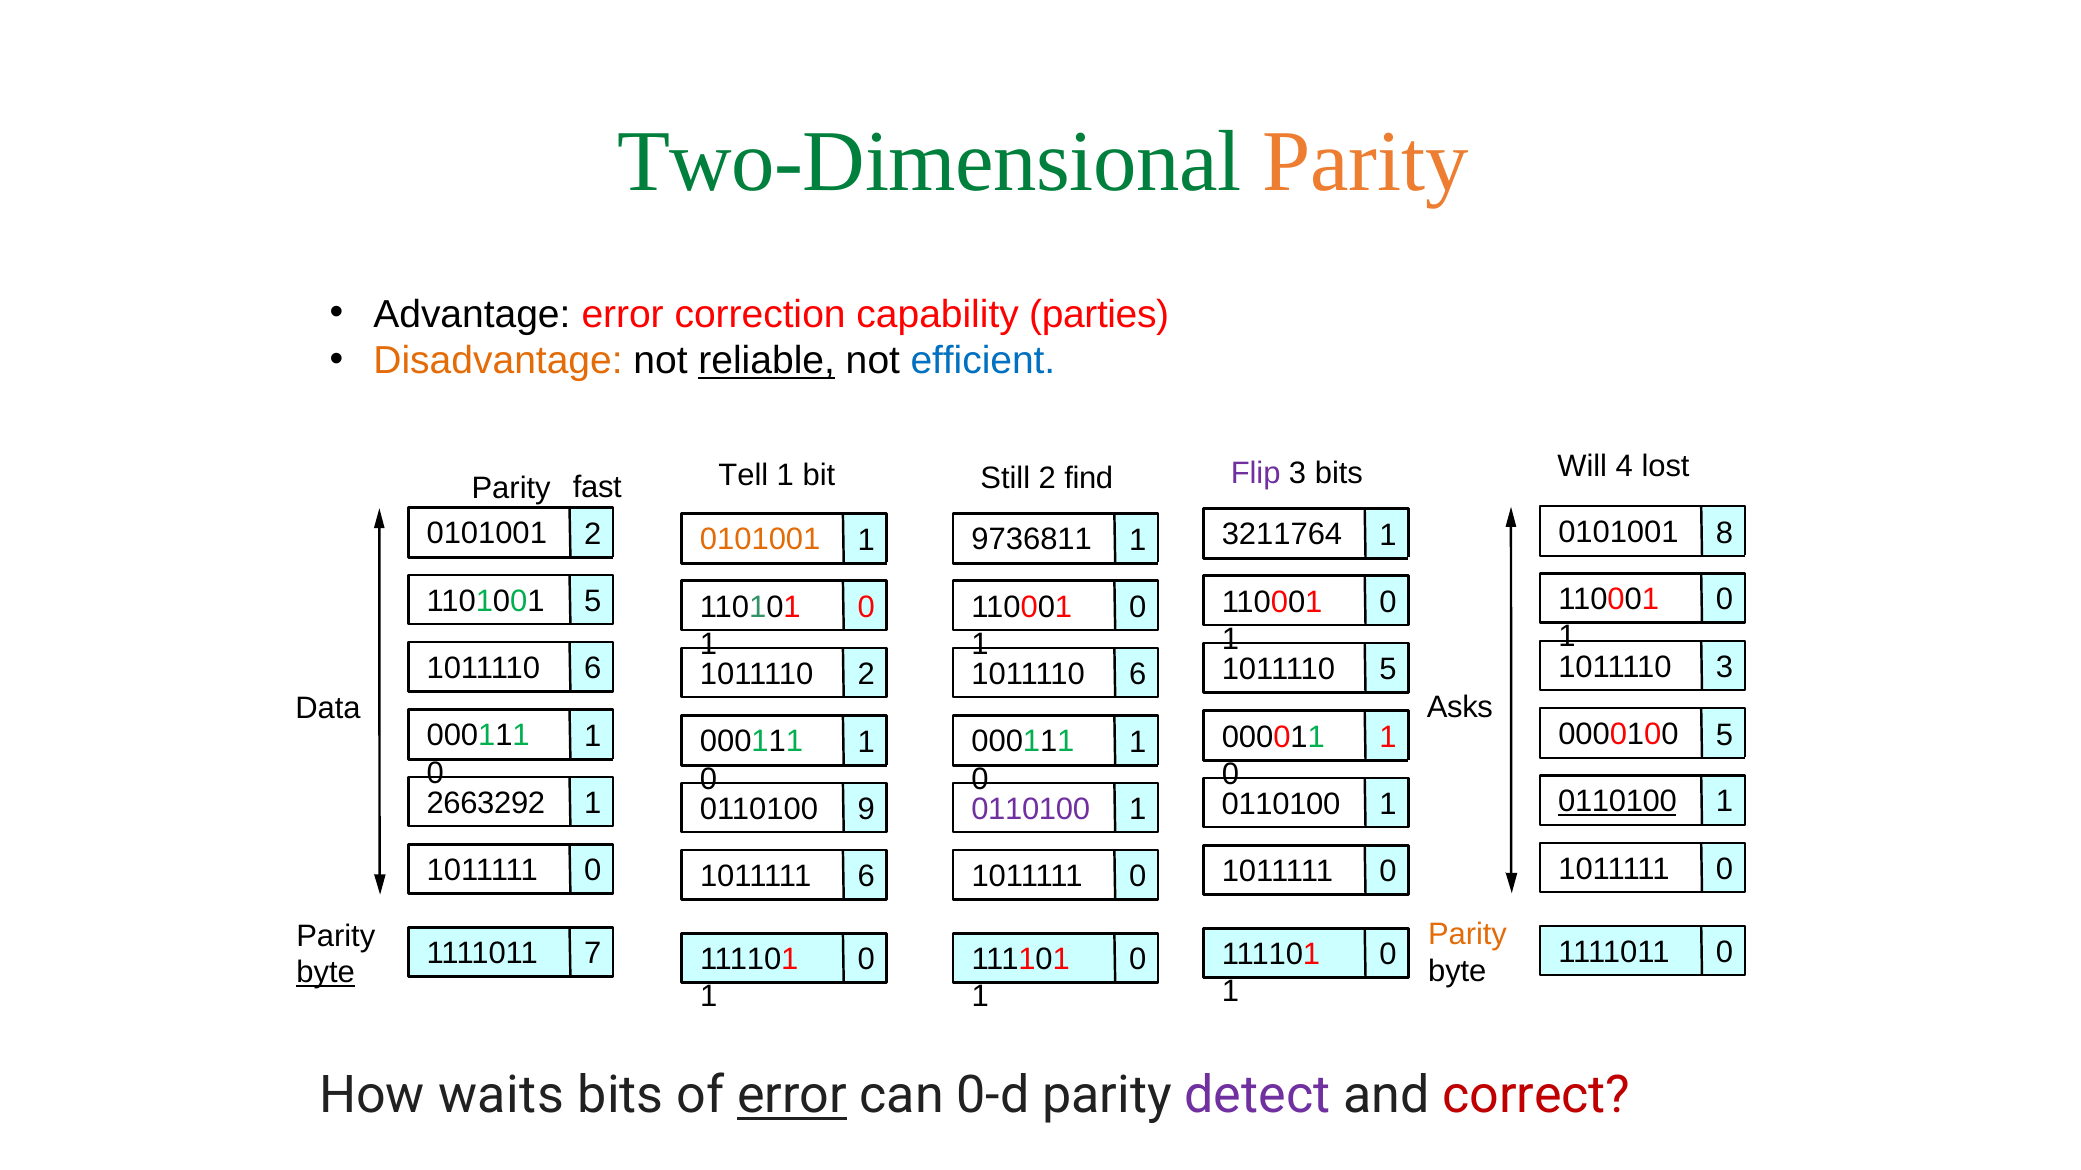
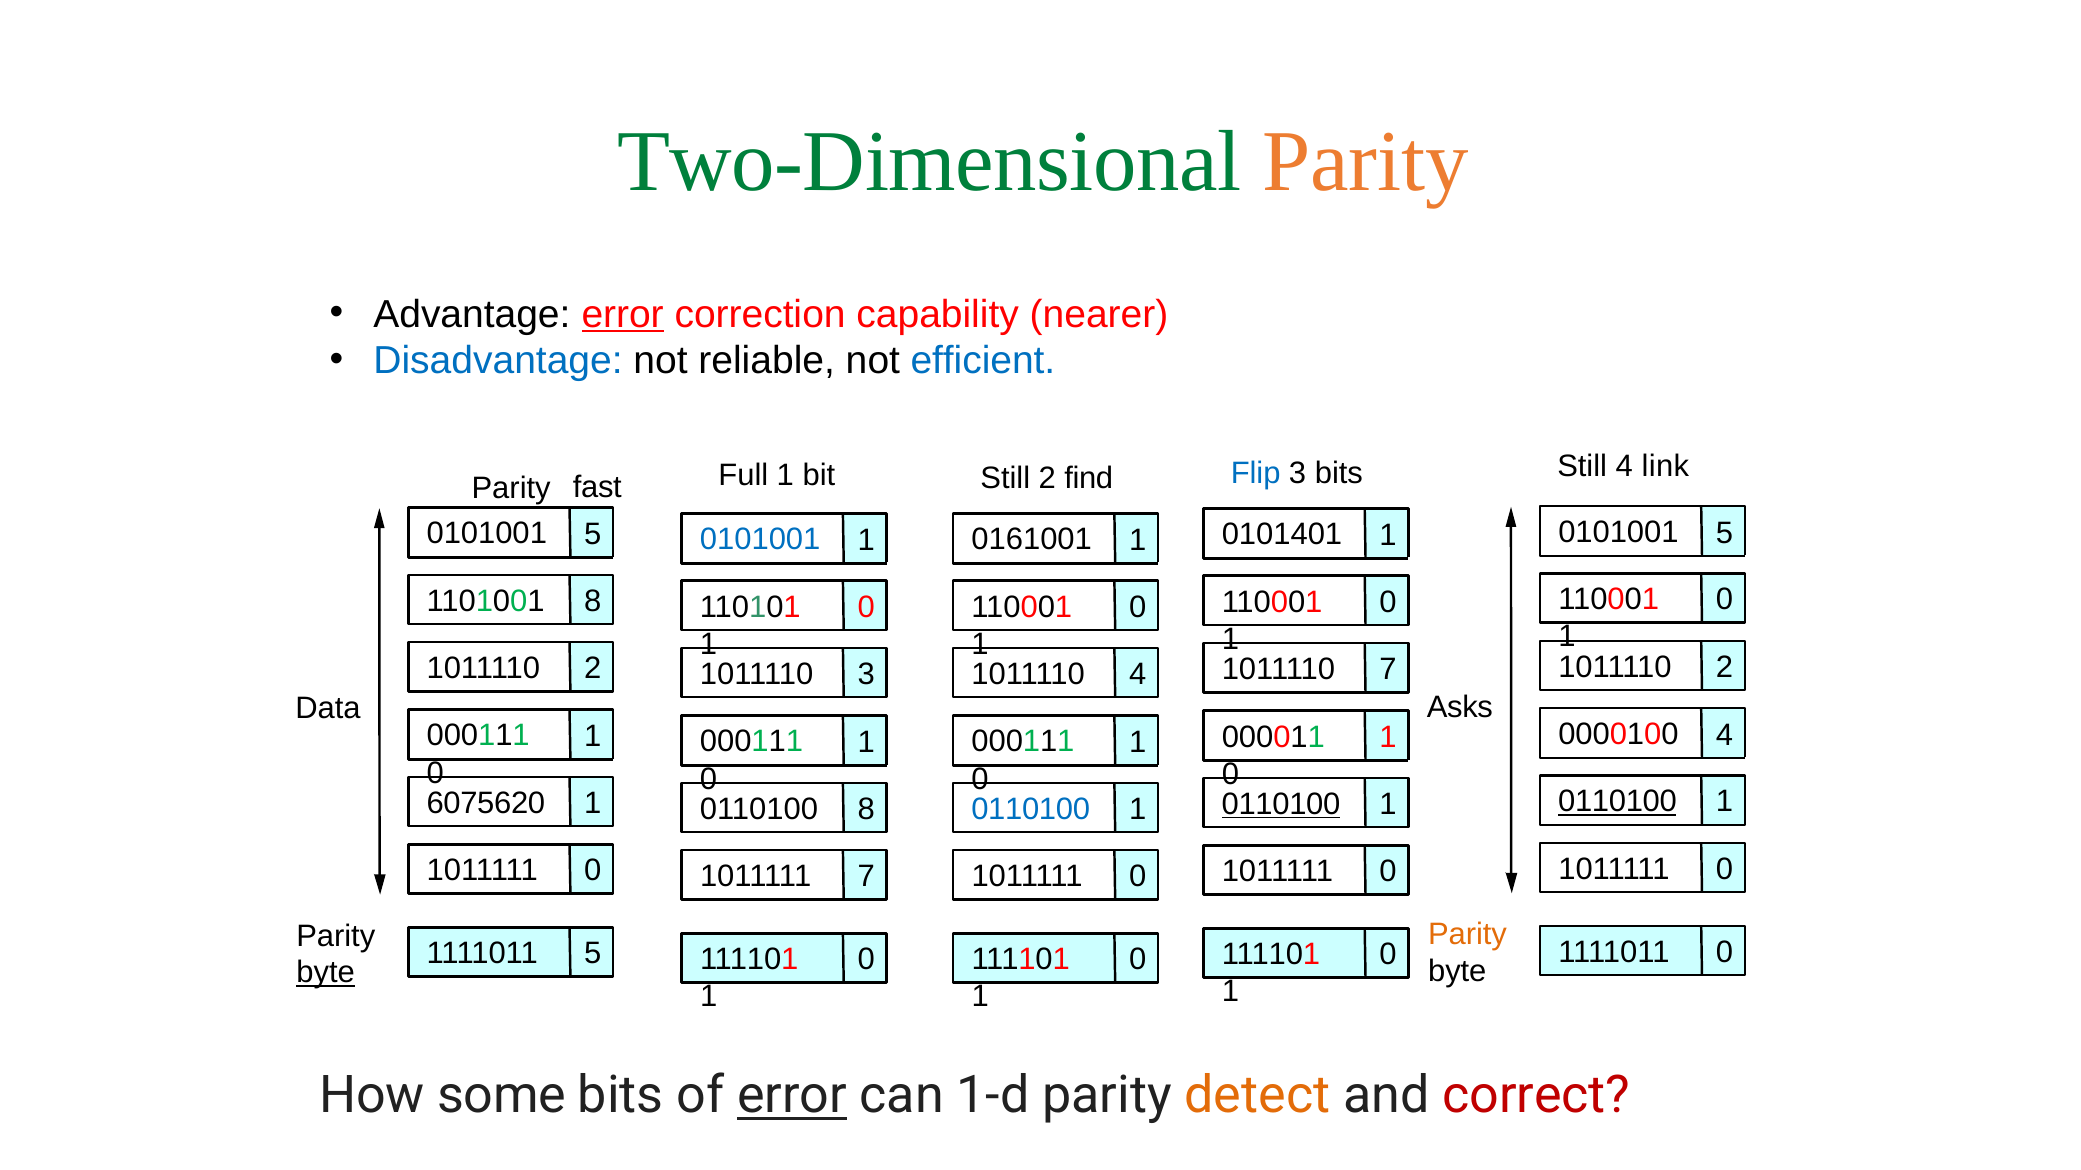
error at (623, 314) underline: none -> present
parties: parties -> nearer
Disadvantage colour: orange -> blue
reliable underline: present -> none
Flip colour: purple -> blue
bits Will: Will -> Still
lost: lost -> link
Tell: Tell -> Full
8 at (1724, 533): 8 -> 5
2 at (593, 535): 2 -> 5
3211764: 3211764 -> 0101401
0101001 at (760, 540) colour: orange -> blue
9736811: 9736811 -> 0161001
1101001 5: 5 -> 8
3 at (1724, 667): 3 -> 2
6 at (593, 669): 6 -> 2
1011110 5: 5 -> 7
1011110 2: 2 -> 3
6 at (1138, 675): 6 -> 4
0000100 5: 5 -> 4
2663292: 2663292 -> 6075620
0110100 at (1281, 805) underline: none -> present
0110100 9: 9 -> 8
0110100 at (1031, 810) colour: purple -> blue
1011111 6: 6 -> 7
1111011 7: 7 -> 5
waits: waits -> some
0-d: 0-d -> 1-d
detect colour: purple -> orange
